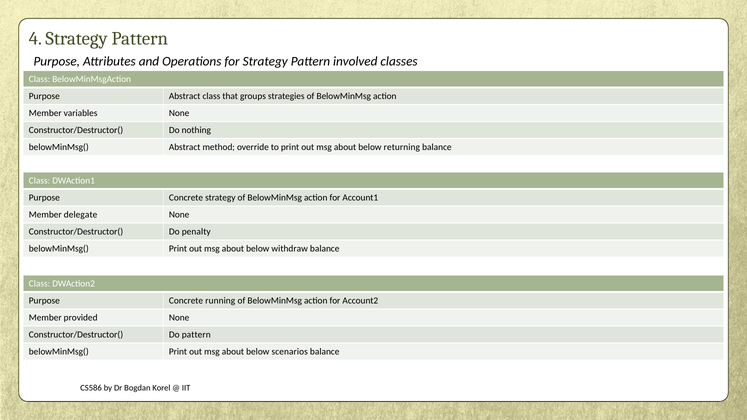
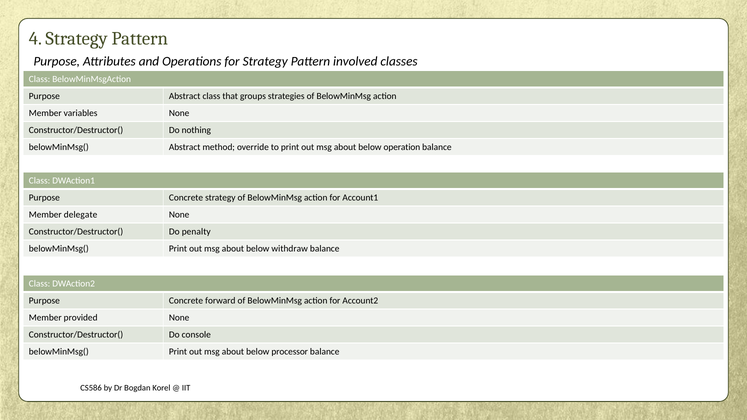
returning: returning -> operation
running: running -> forward
Do pattern: pattern -> console
scenarios: scenarios -> processor
